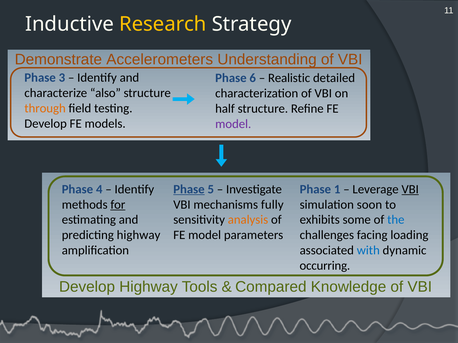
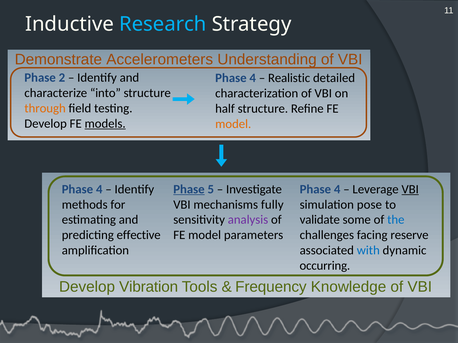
Research colour: yellow -> light blue
3: 3 -> 2
6 at (253, 78): 6 -> 4
also: also -> into
models underline: none -> present
model at (233, 124) colour: purple -> orange
1 at (337, 190): 1 -> 4
for underline: present -> none
soon: soon -> pose
analysis colour: orange -> purple
exhibits: exhibits -> validate
predicting highway: highway -> effective
loading: loading -> reserve
Develop Highway: Highway -> Vibration
Compared: Compared -> Frequency
